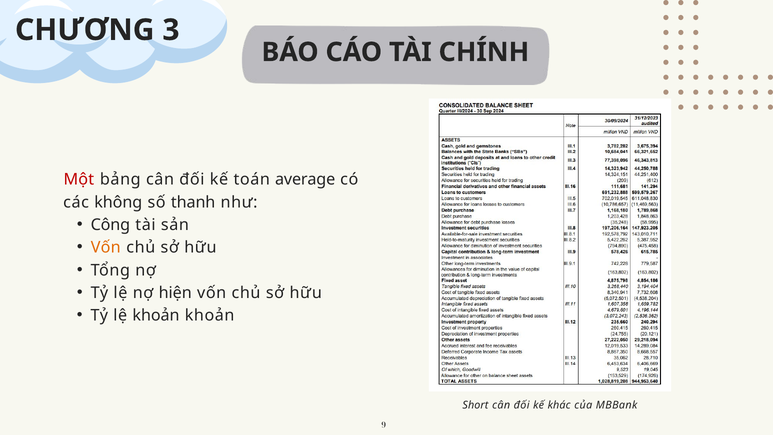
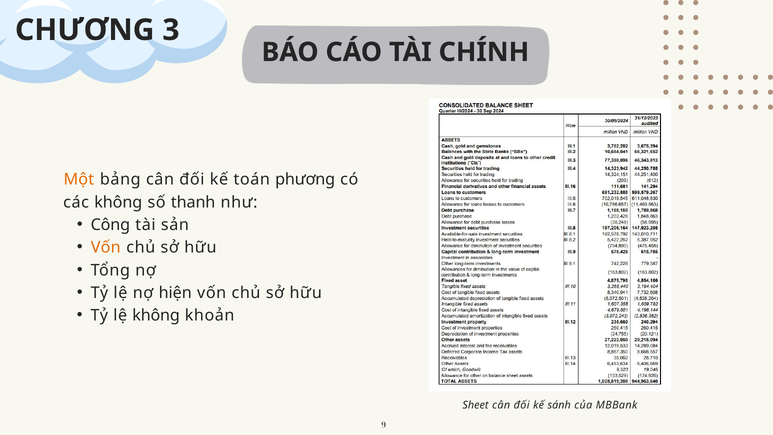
Một colour: red -> orange
average: average -> phương
lệ khoản: khoản -> không
Short: Short -> Sheet
khác: khác -> sánh
